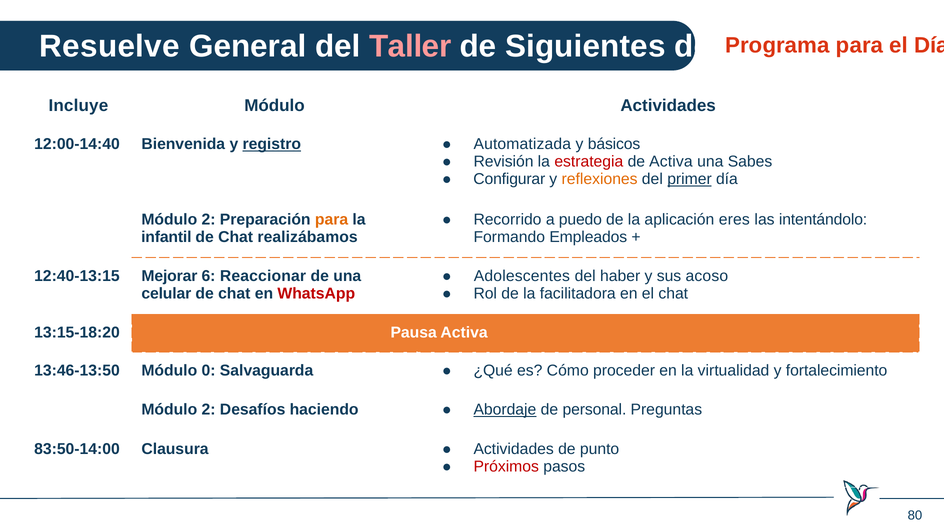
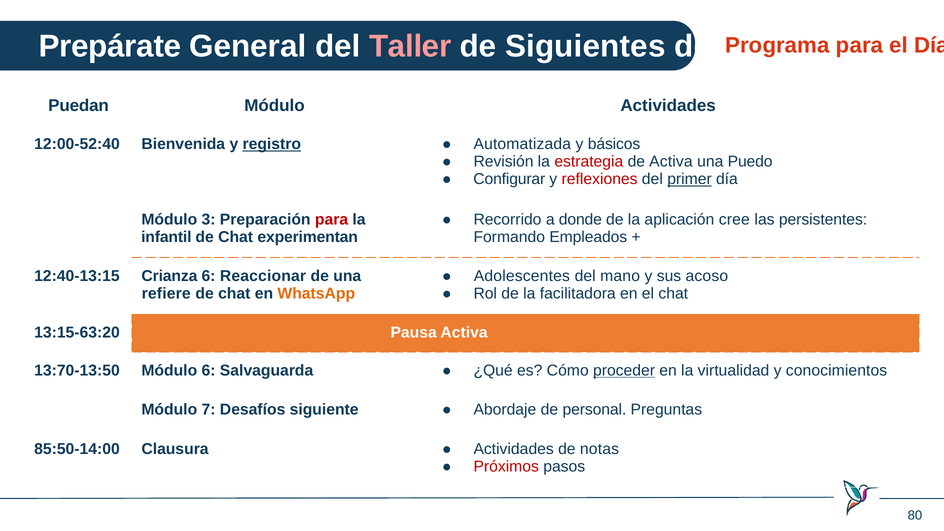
Resuelve: Resuelve -> Prepárate
Incluye: Incluye -> Puedan
12:00-14:40: 12:00-14:40 -> 12:00-52:40
Sabes: Sabes -> Puedo
reflexiones colour: orange -> red
puedo: puedo -> donde
eres: eres -> cree
intentándolo: intentándolo -> persistentes
2 at (209, 220): 2 -> 3
para at (332, 220) colour: orange -> red
realizábamos: realizábamos -> experimentan
Mejorar: Mejorar -> Crianza
haber: haber -> mano
celular: celular -> refiere
WhatsApp colour: red -> orange
13:15-18:20: 13:15-18:20 -> 13:15-63:20
13:46-13:50: 13:46-13:50 -> 13:70-13:50
Módulo 0: 0 -> 6
proceder underline: none -> present
fortalecimiento: fortalecimiento -> conocimientos
2 at (209, 410): 2 -> 7
haciendo: haciendo -> siguiente
Abordaje underline: present -> none
83:50-14:00: 83:50-14:00 -> 85:50-14:00
punto: punto -> notas
